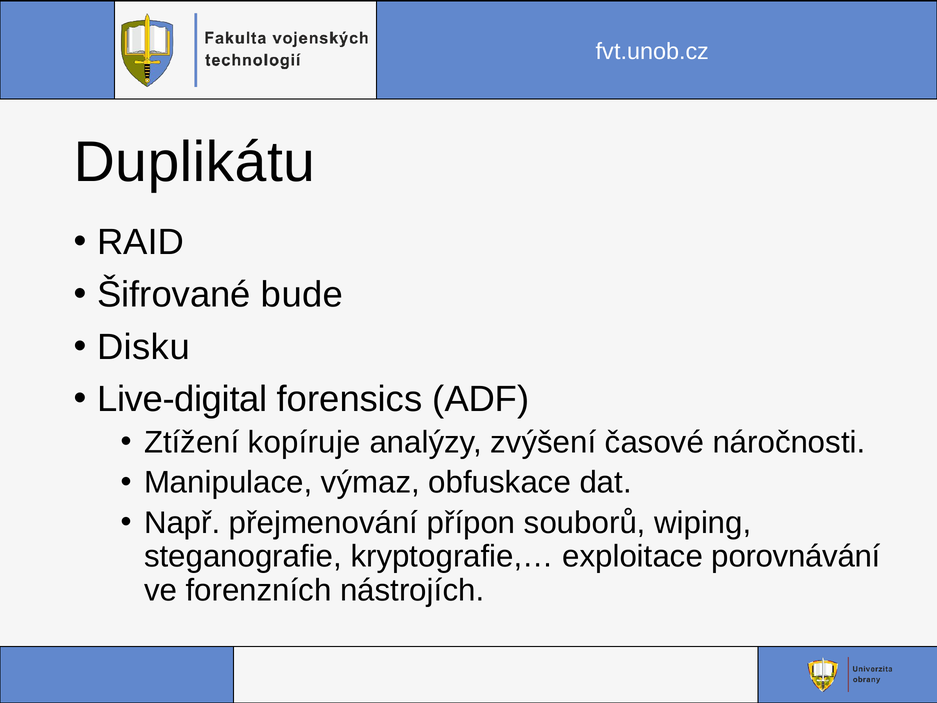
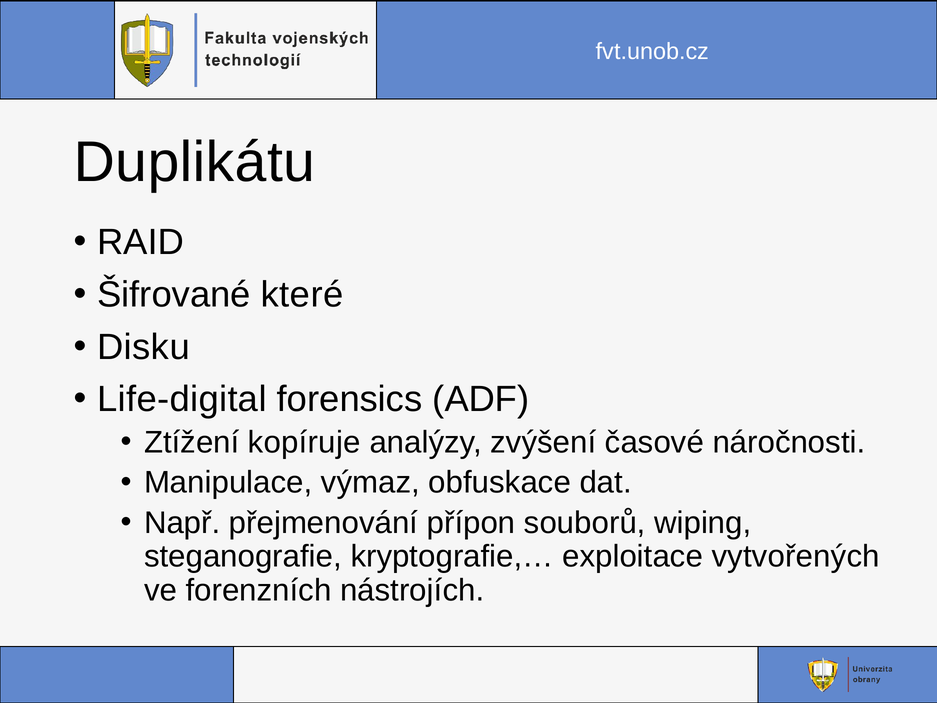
bude: bude -> které
Live-digital: Live-digital -> Life-digital
porovnávání: porovnávání -> vytvořených
